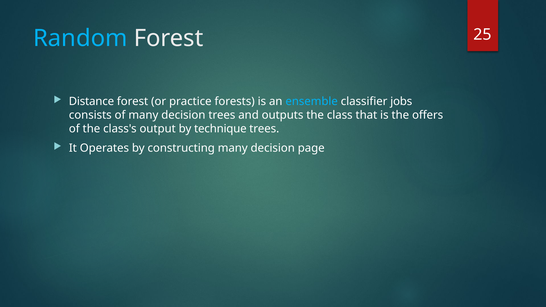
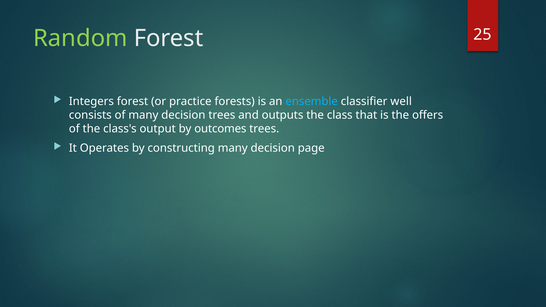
Random colour: light blue -> light green
Distance: Distance -> Integers
jobs: jobs -> well
technique: technique -> outcomes
